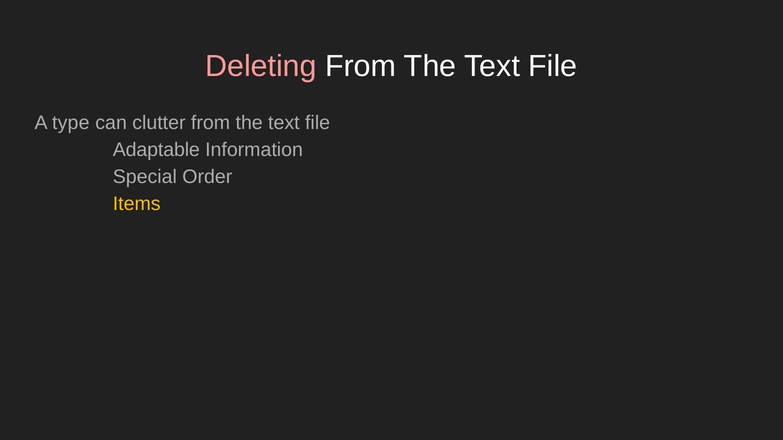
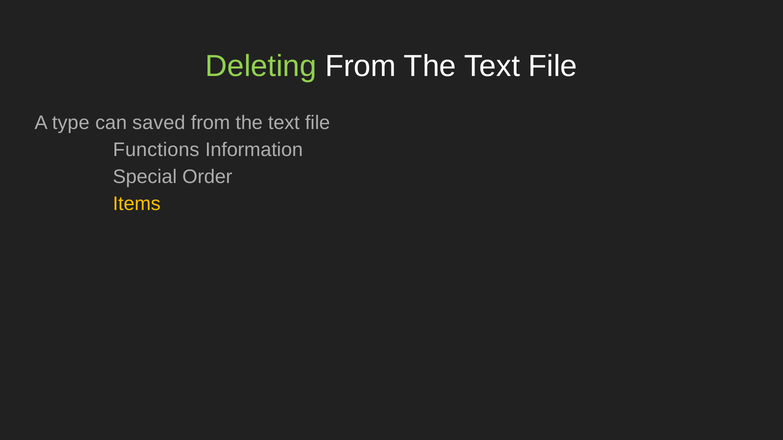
Deleting colour: pink -> light green
clutter: clutter -> saved
Adaptable: Adaptable -> Functions
